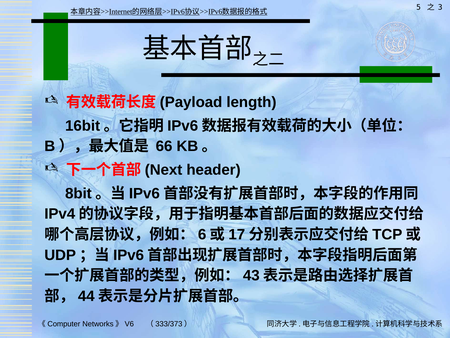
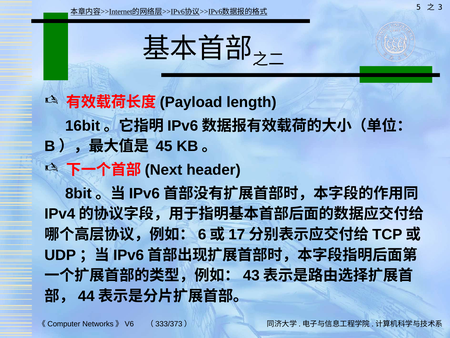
66: 66 -> 45
